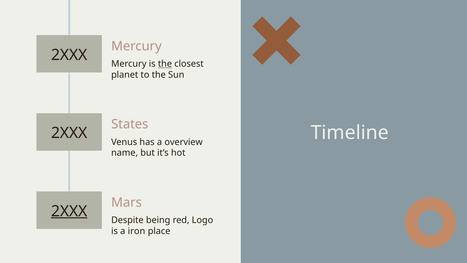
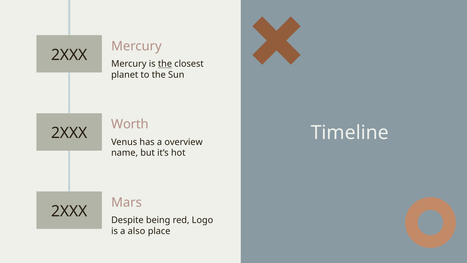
States: States -> Worth
2XXX at (69, 211) underline: present -> none
iron: iron -> also
